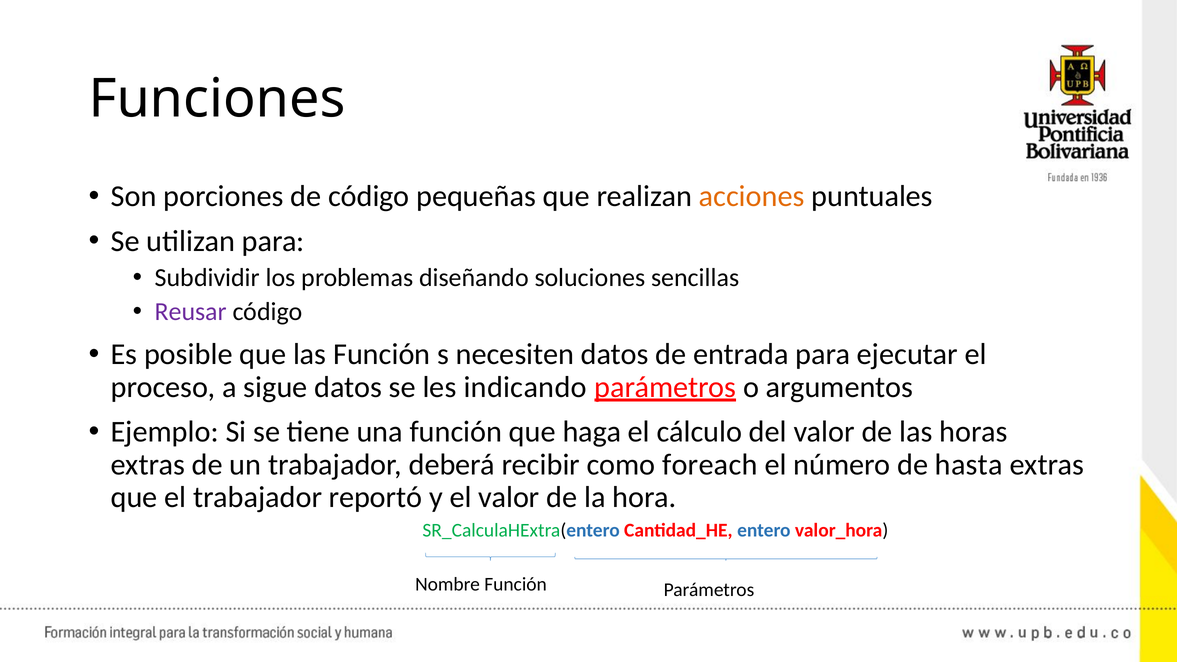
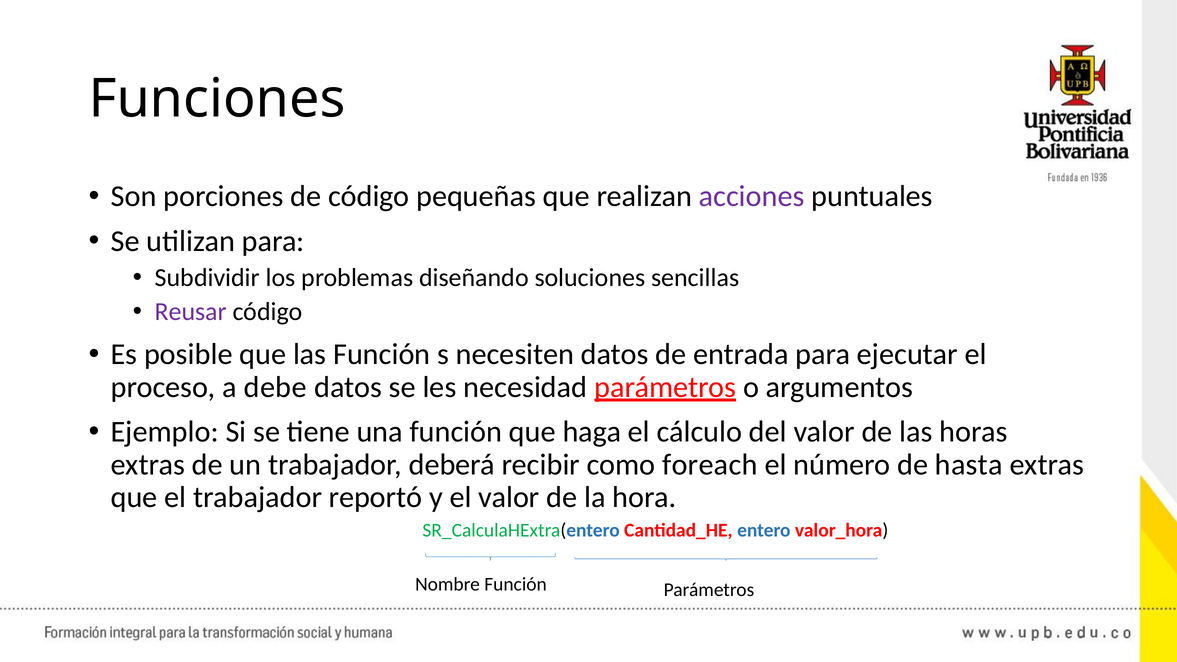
acciones colour: orange -> purple
sigue: sigue -> debe
indicando: indicando -> necesidad
